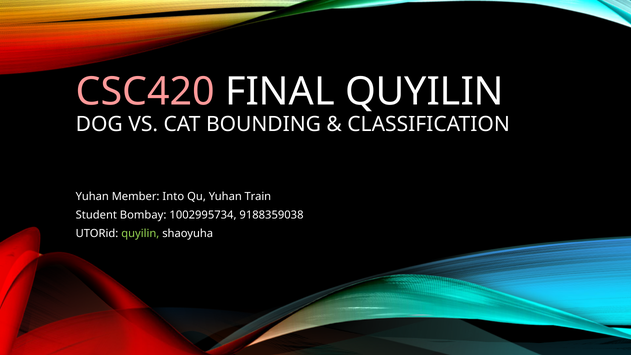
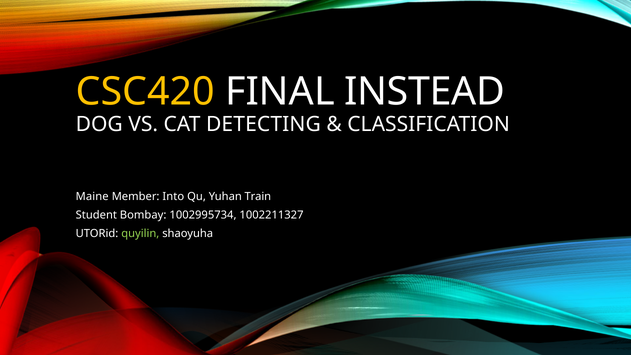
CSC420 colour: pink -> yellow
FINAL QUYILIN: QUYILIN -> INSTEAD
BOUNDING: BOUNDING -> DETECTING
Yuhan at (92, 196): Yuhan -> Maine
9188359038: 9188359038 -> 1002211327
